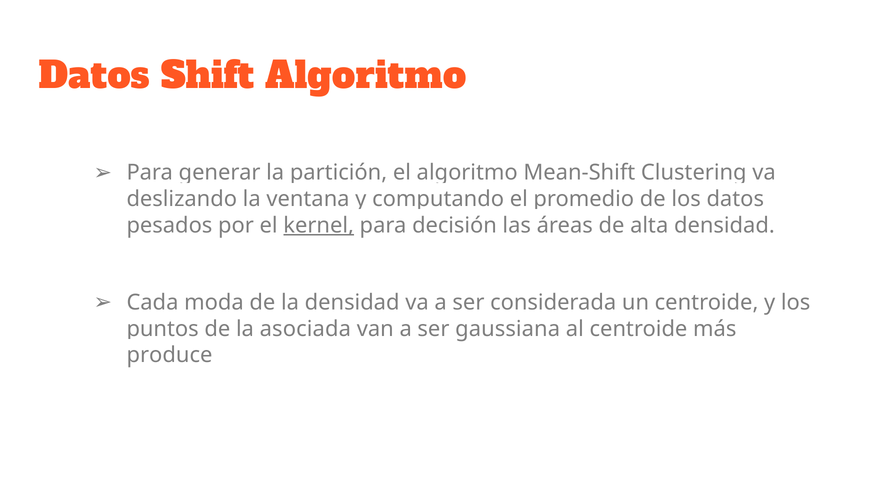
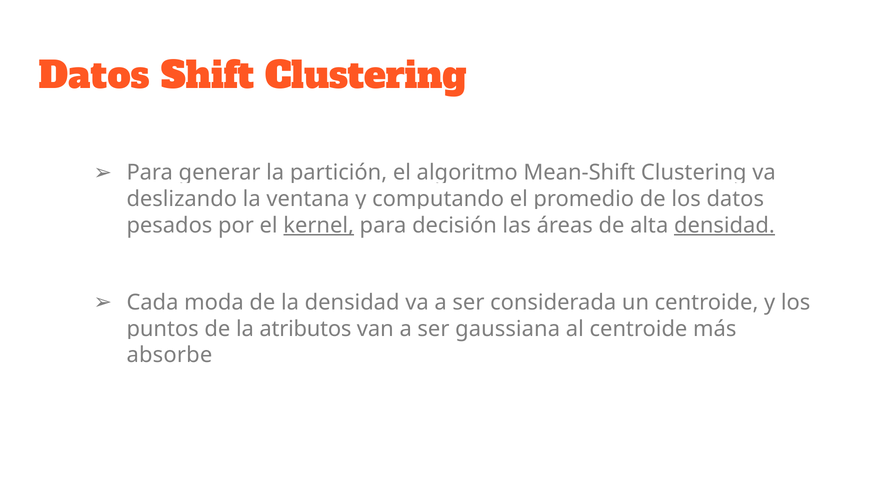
Shift Algoritmo: Algoritmo -> Clustering
densidad at (724, 225) underline: none -> present
asociada: asociada -> atributos
produce: produce -> absorbe
